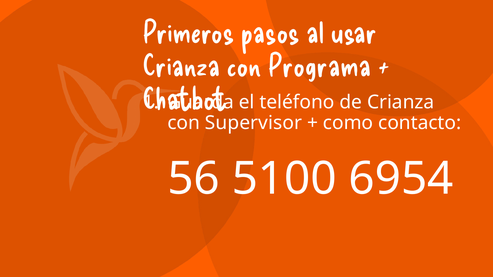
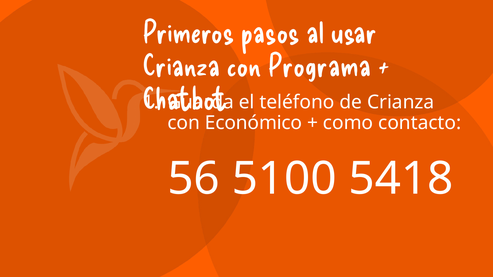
Supervisor: Supervisor -> Económico
6954: 6954 -> 5418
